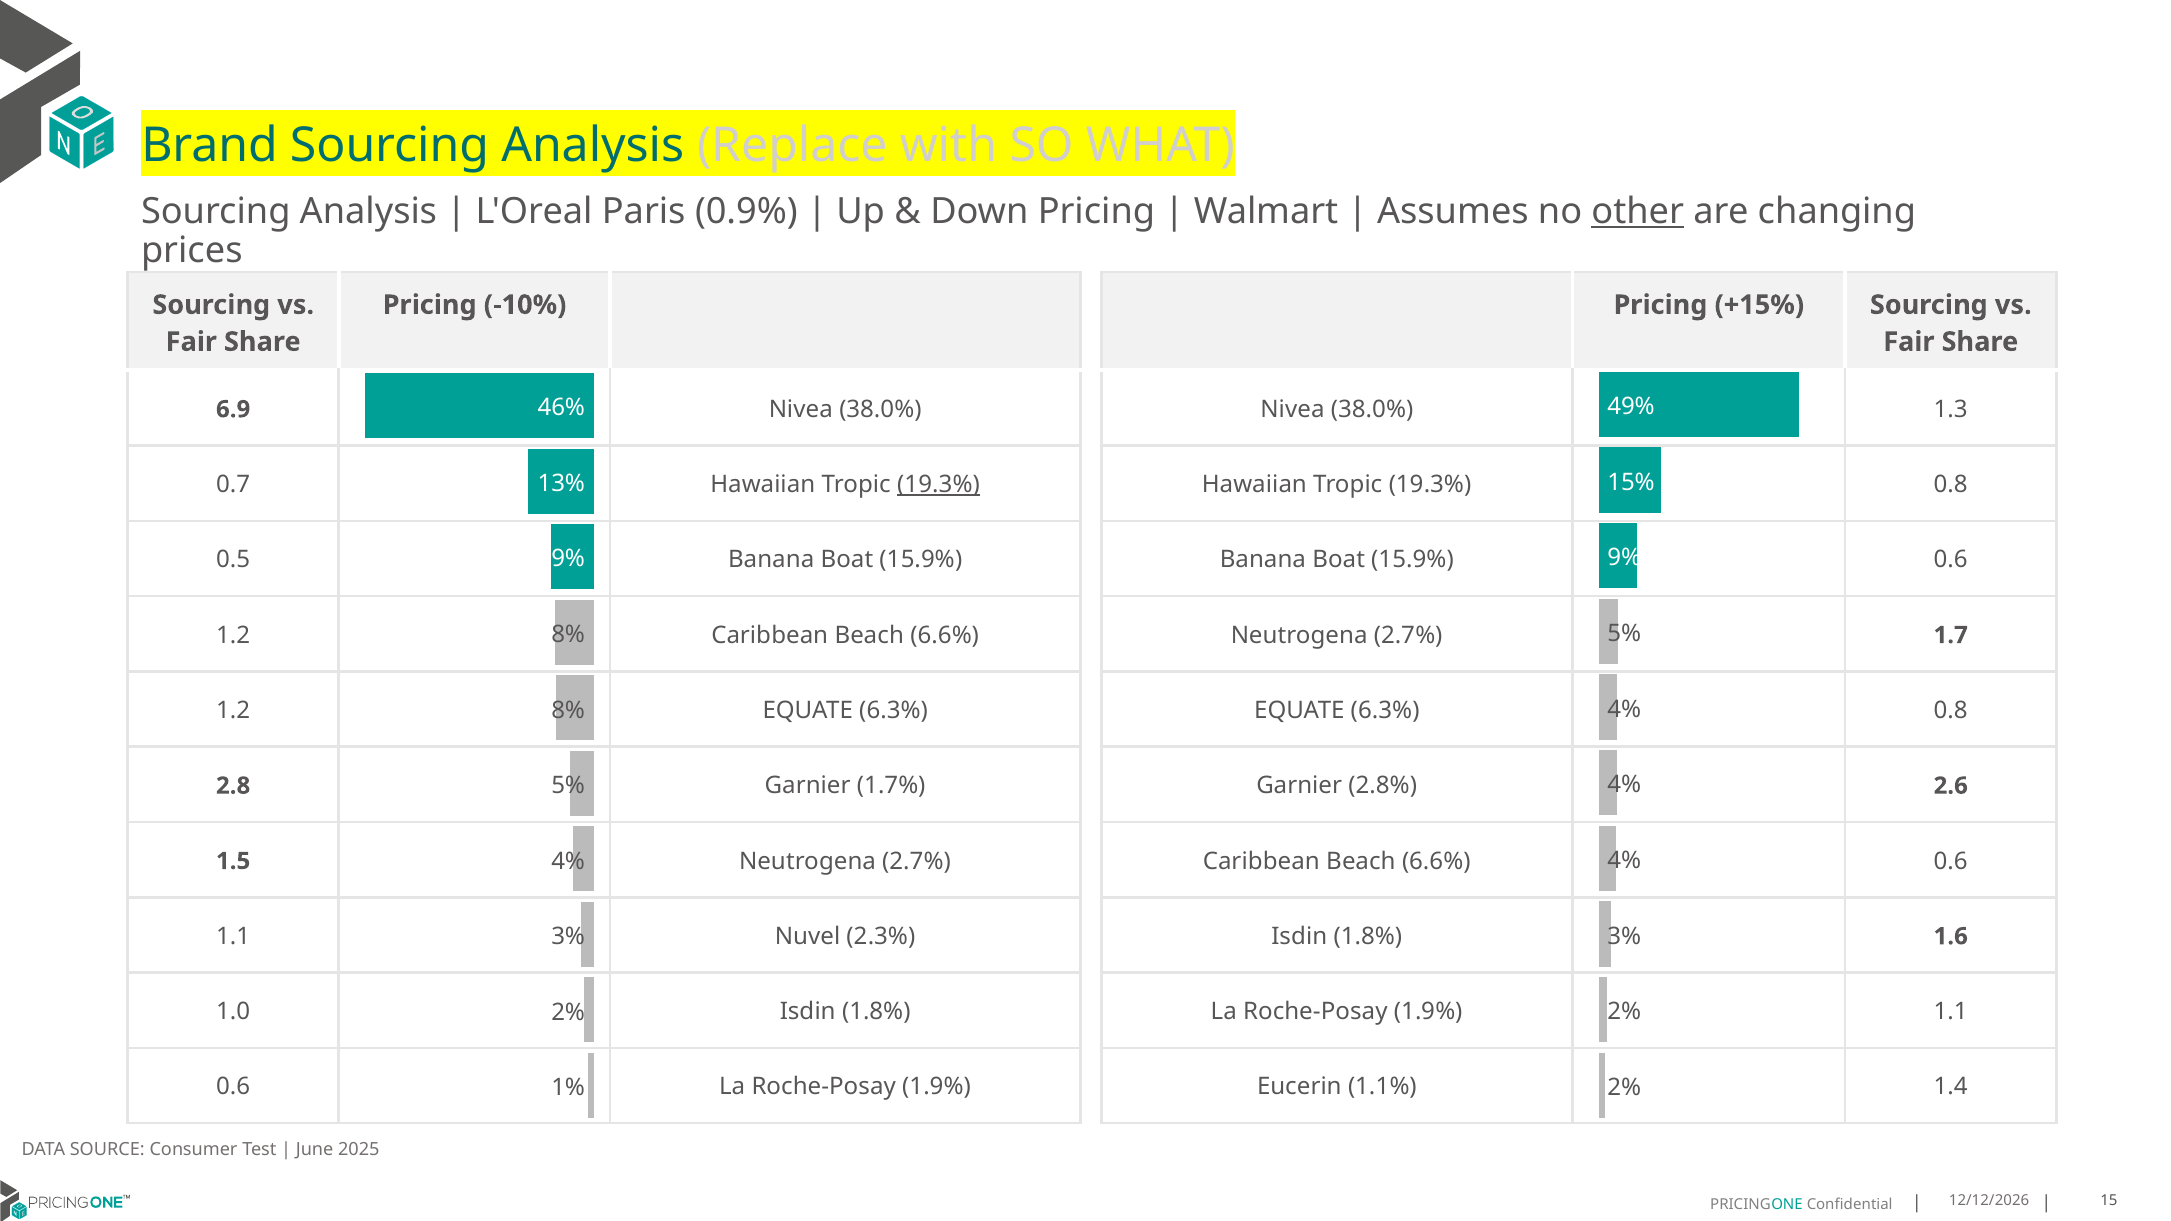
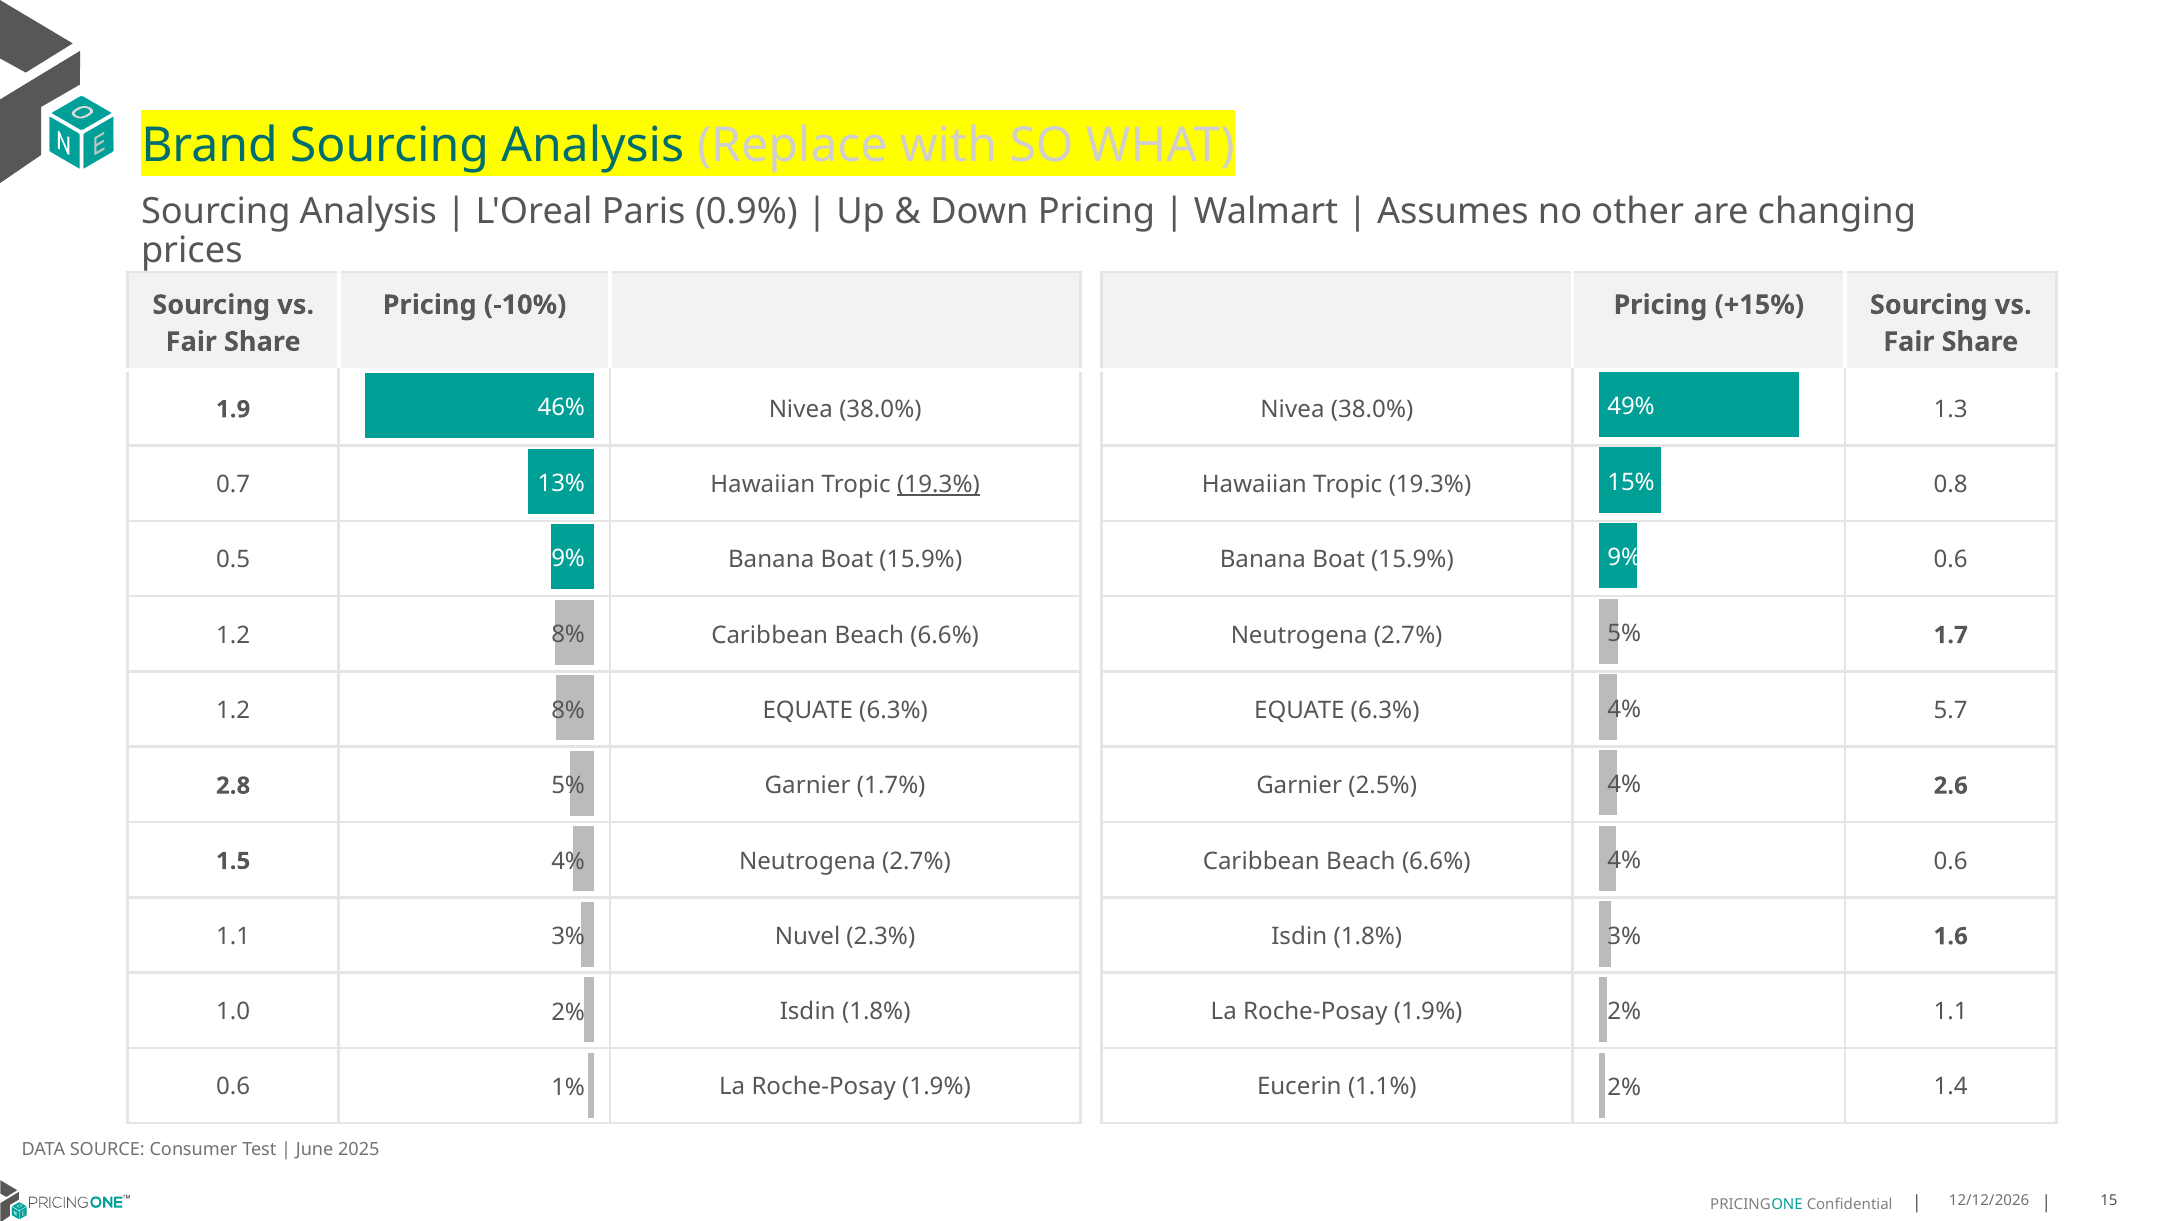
other underline: present -> none
6.9: 6.9 -> 1.9
6.3% 0.8: 0.8 -> 5.7
2.8%: 2.8% -> 2.5%
